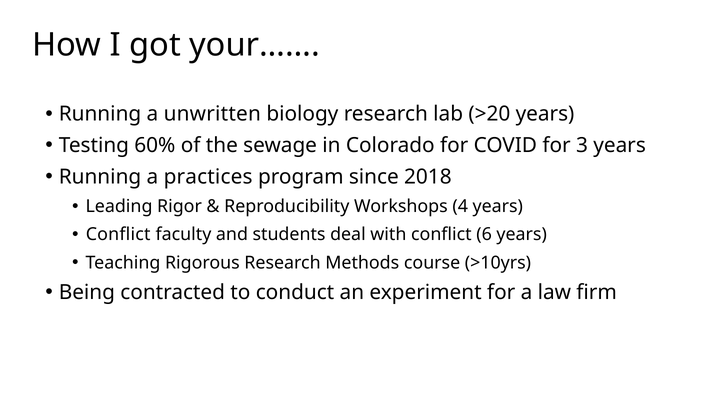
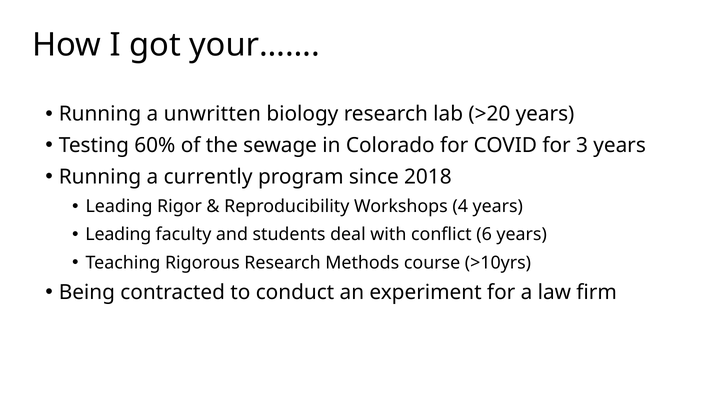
practices: practices -> currently
Conflict at (118, 235): Conflict -> Leading
